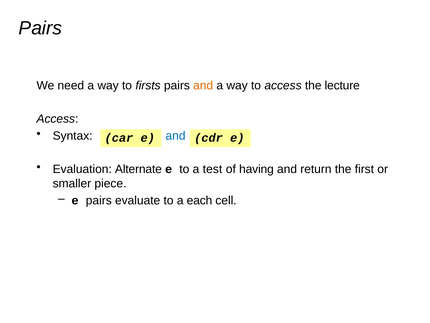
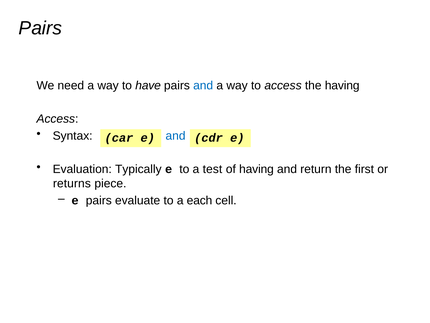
firsts: firsts -> have
and at (203, 85) colour: orange -> blue
the lecture: lecture -> having
Alternate: Alternate -> Typically
smaller: smaller -> returns
